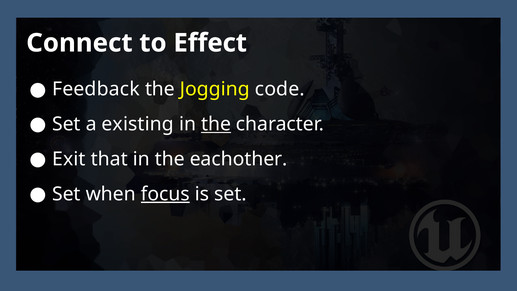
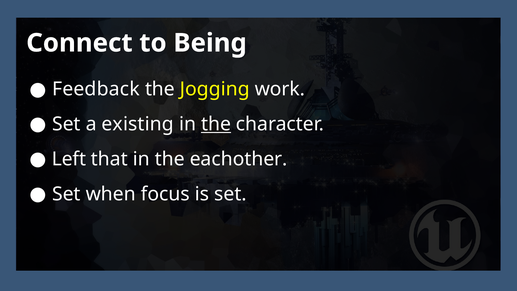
Effect: Effect -> Being
code: code -> work
Exit: Exit -> Left
focus underline: present -> none
